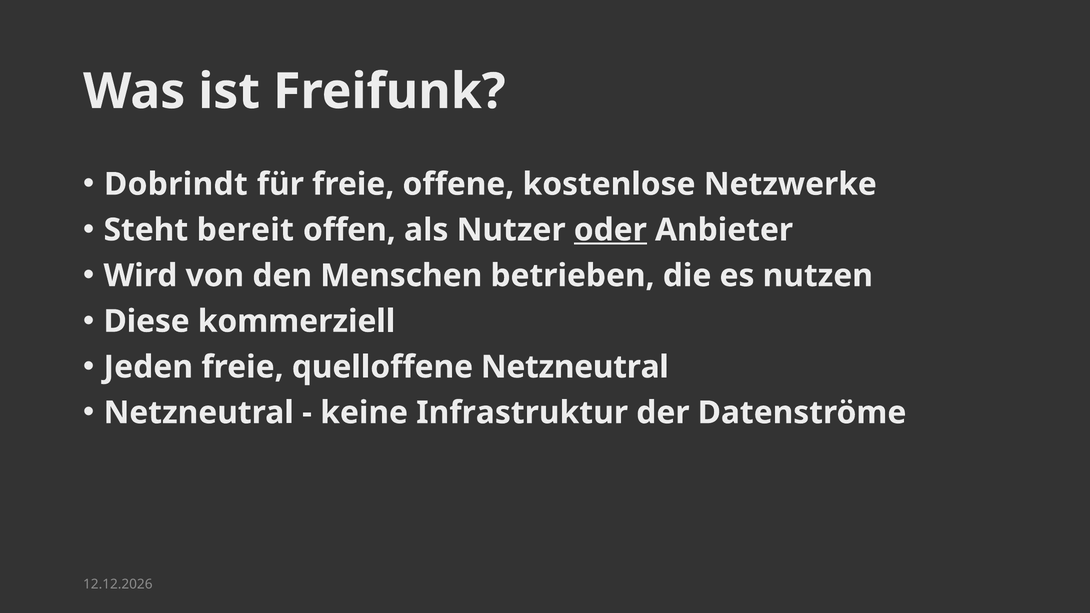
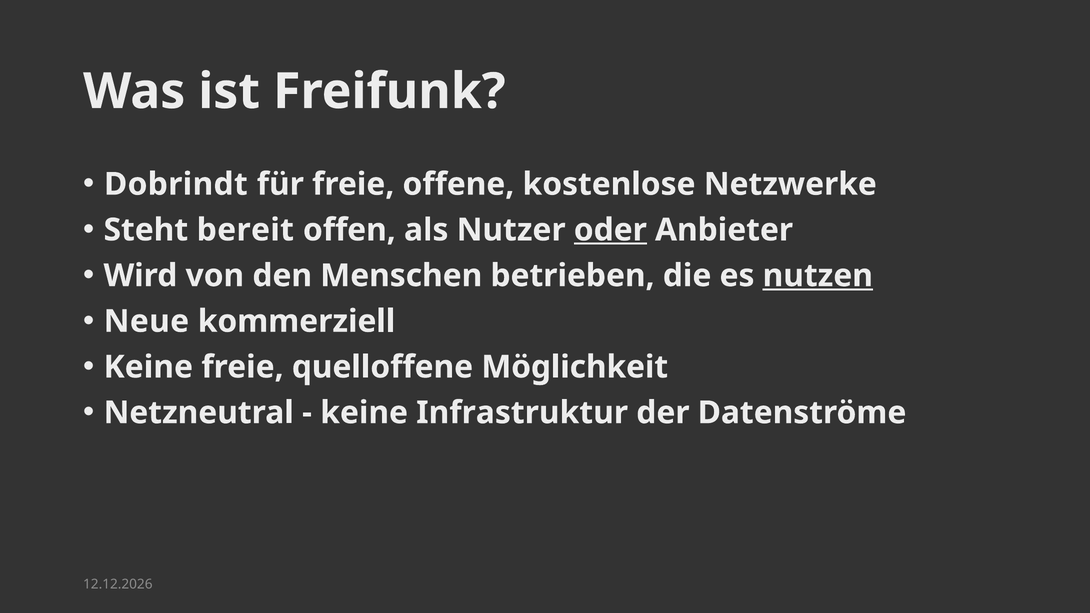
nutzen underline: none -> present
Diese: Diese -> Neue
Jeden at (148, 367): Jeden -> Keine
quelloffene Netzneutral: Netzneutral -> Möglichkeit
